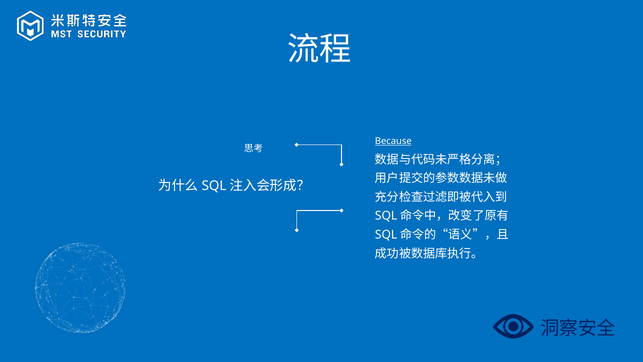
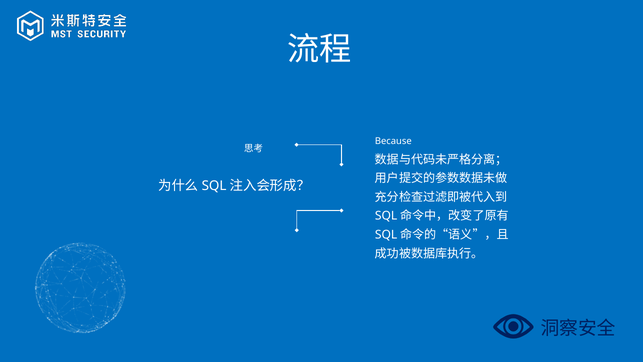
Because underline: present -> none
